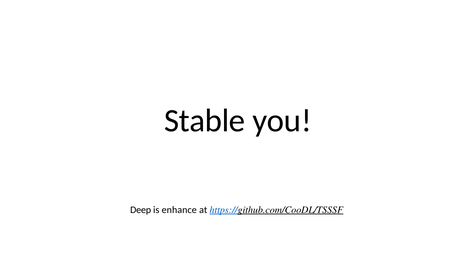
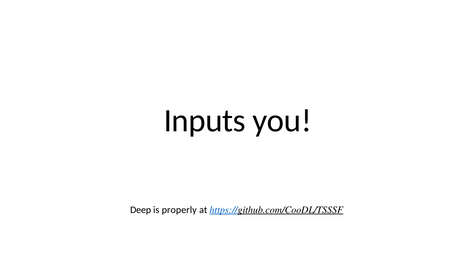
Stable: Stable -> Inputs
enhance: enhance -> properly
